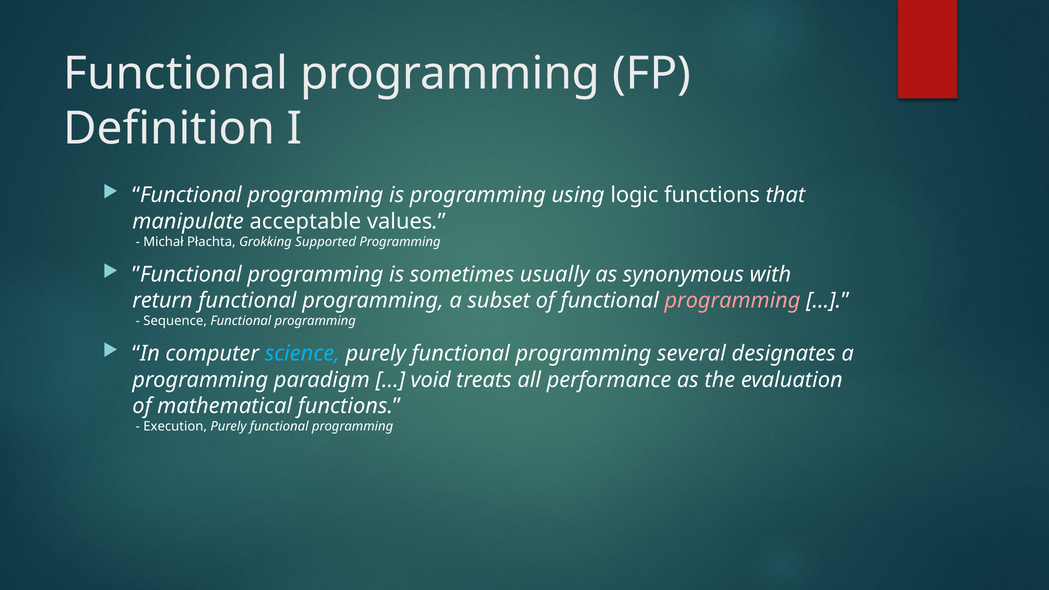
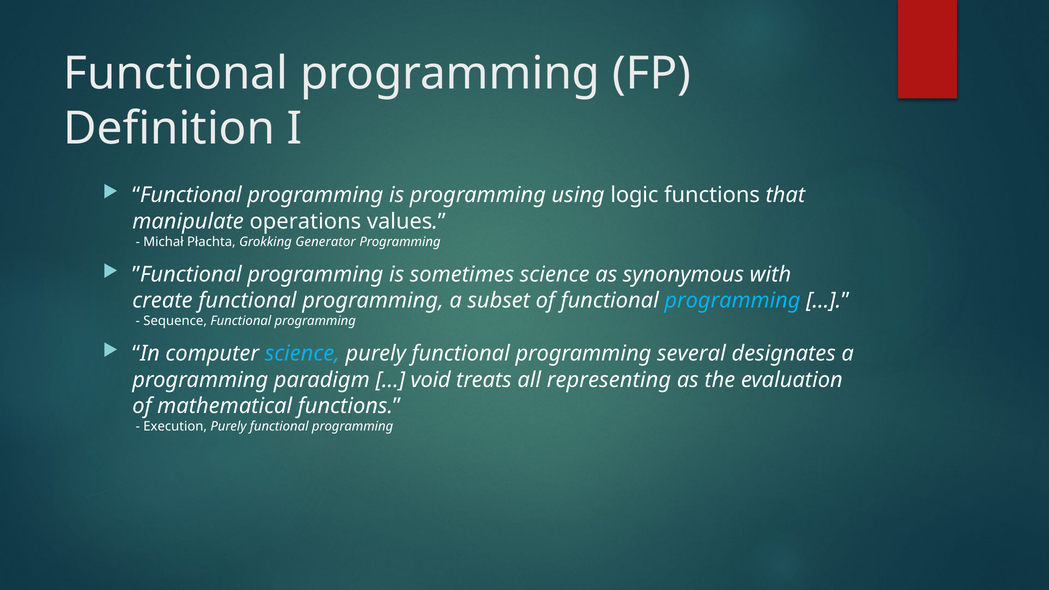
acceptable: acceptable -> operations
Supported: Supported -> Generator
sometimes usually: usually -> science
return: return -> create
programming at (732, 301) colour: pink -> light blue
performance: performance -> representing
